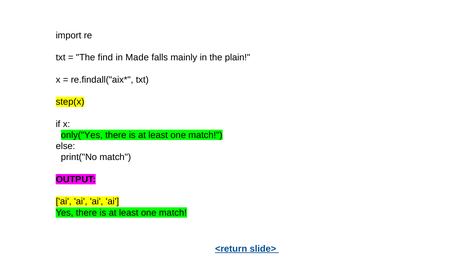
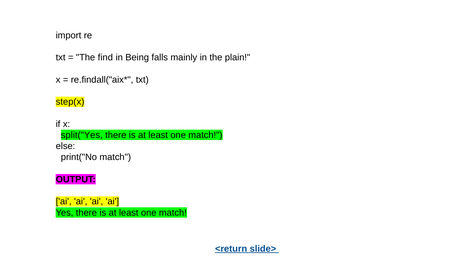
Made: Made -> Being
only("Yes: only("Yes -> split("Yes
